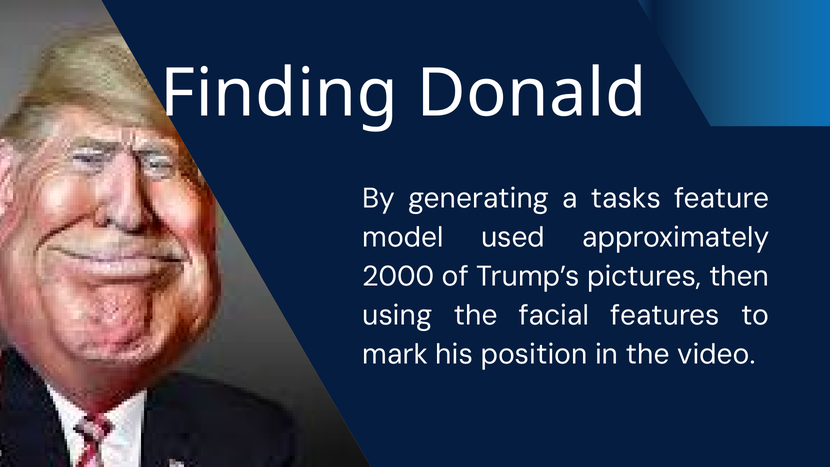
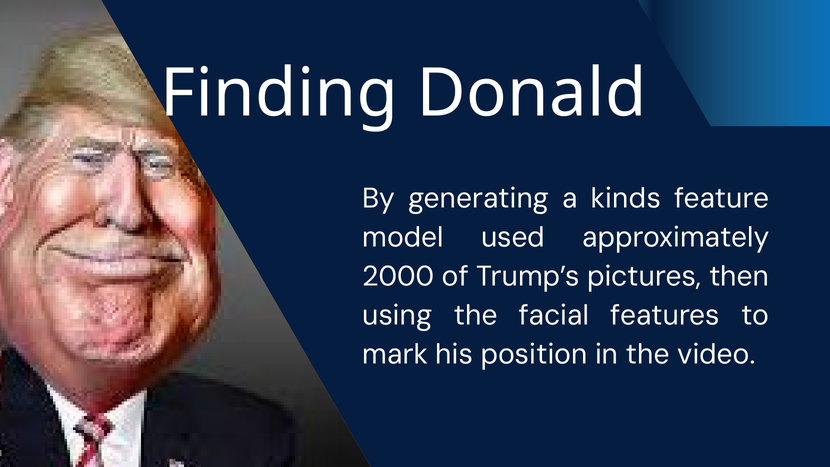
tasks: tasks -> kinds
